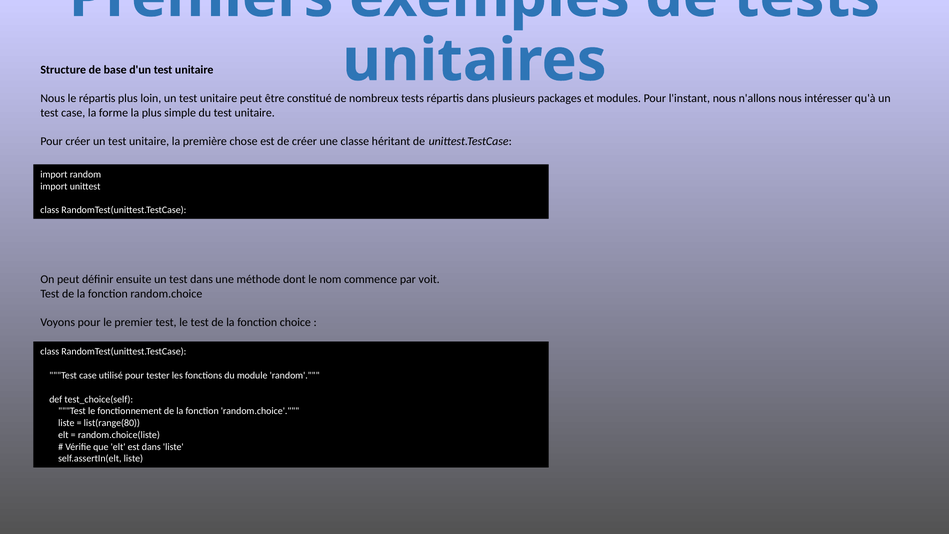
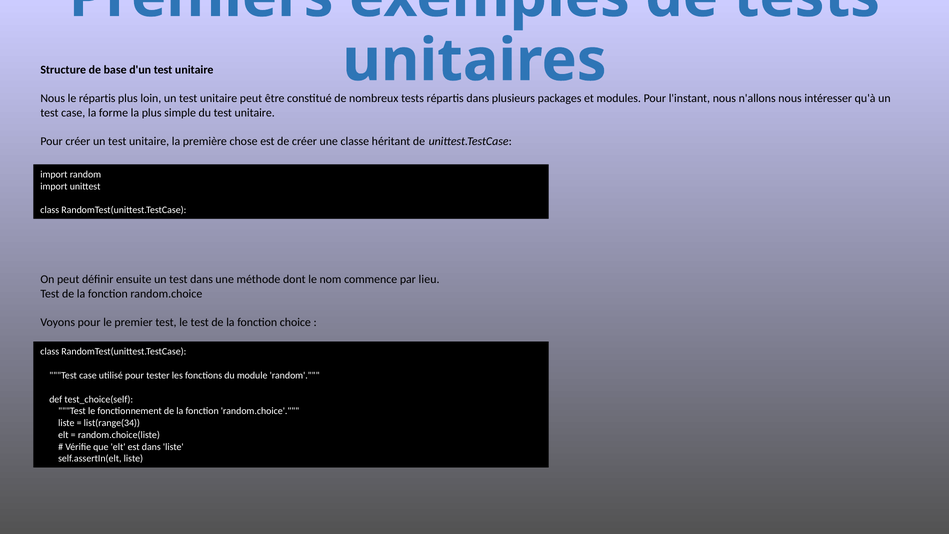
voit: voit -> lieu
list(range(80: list(range(80 -> list(range(34
